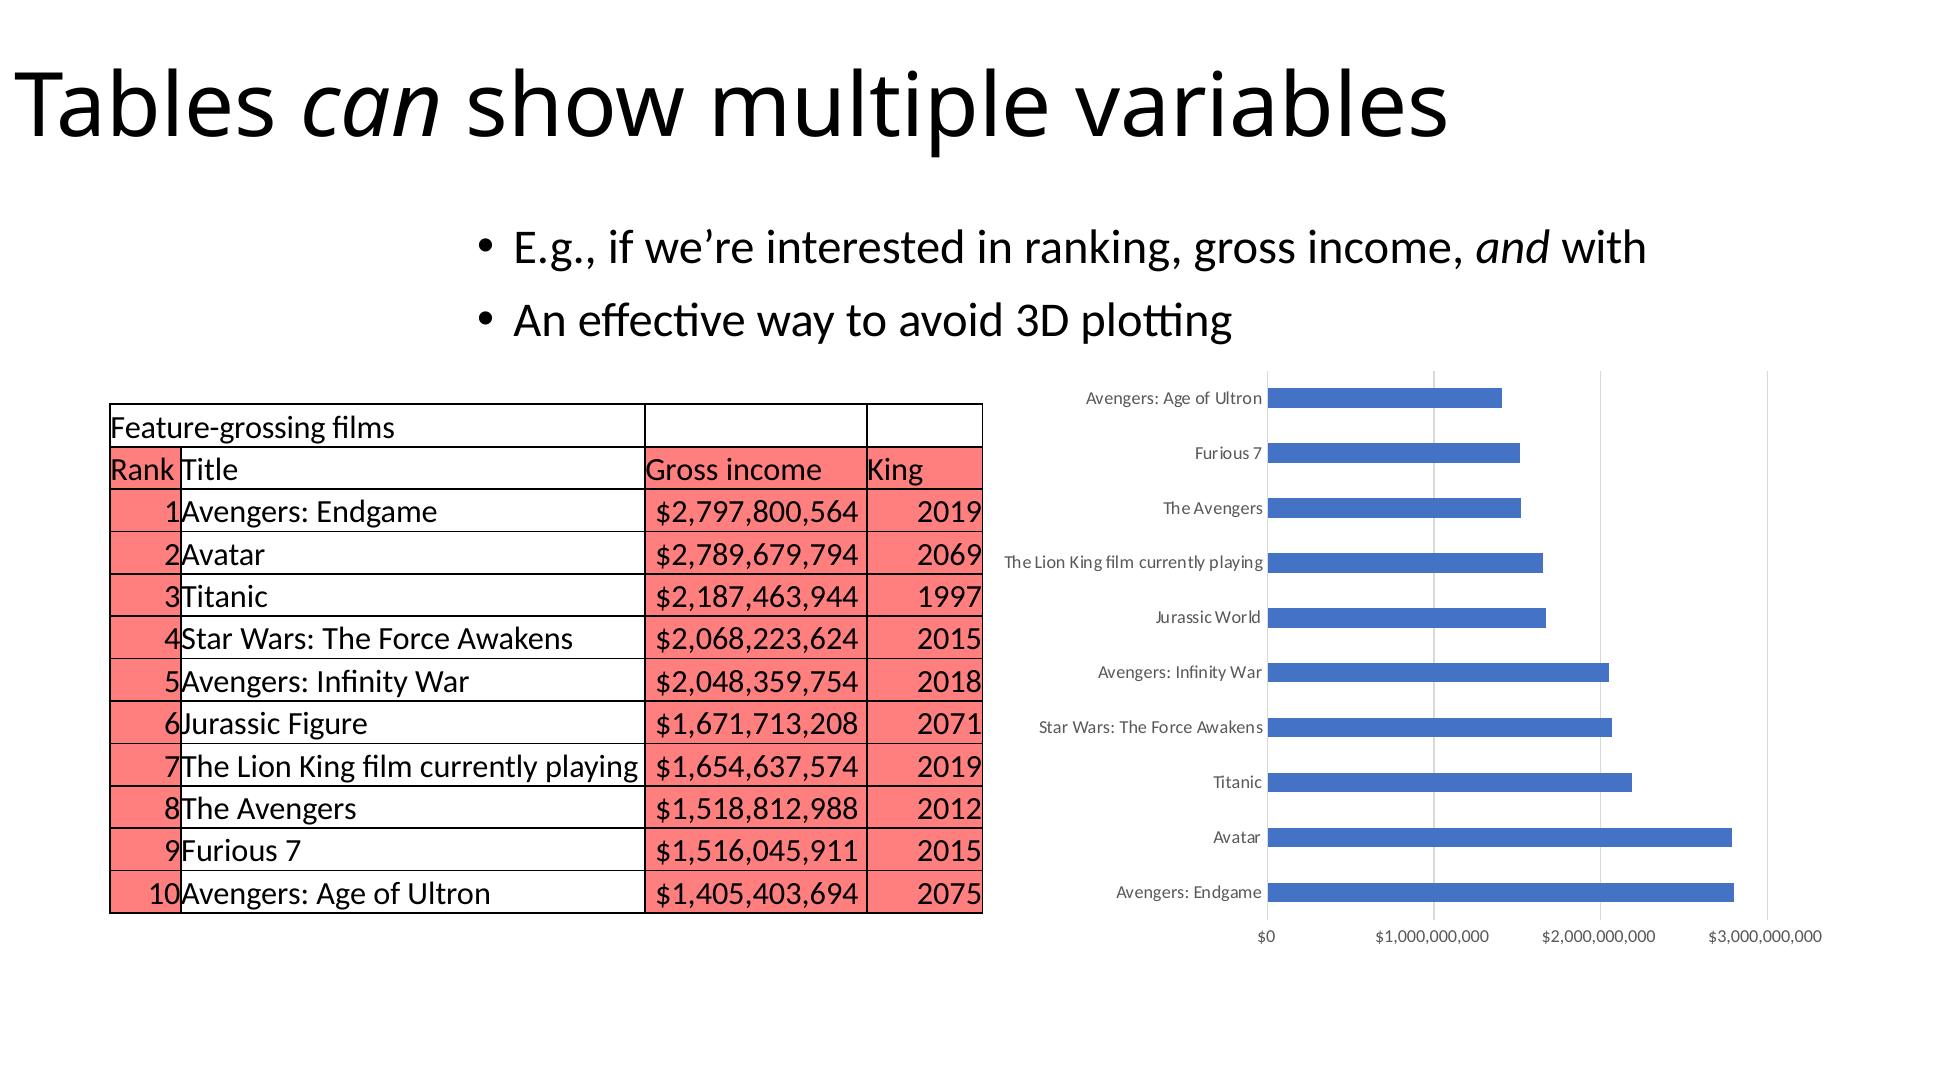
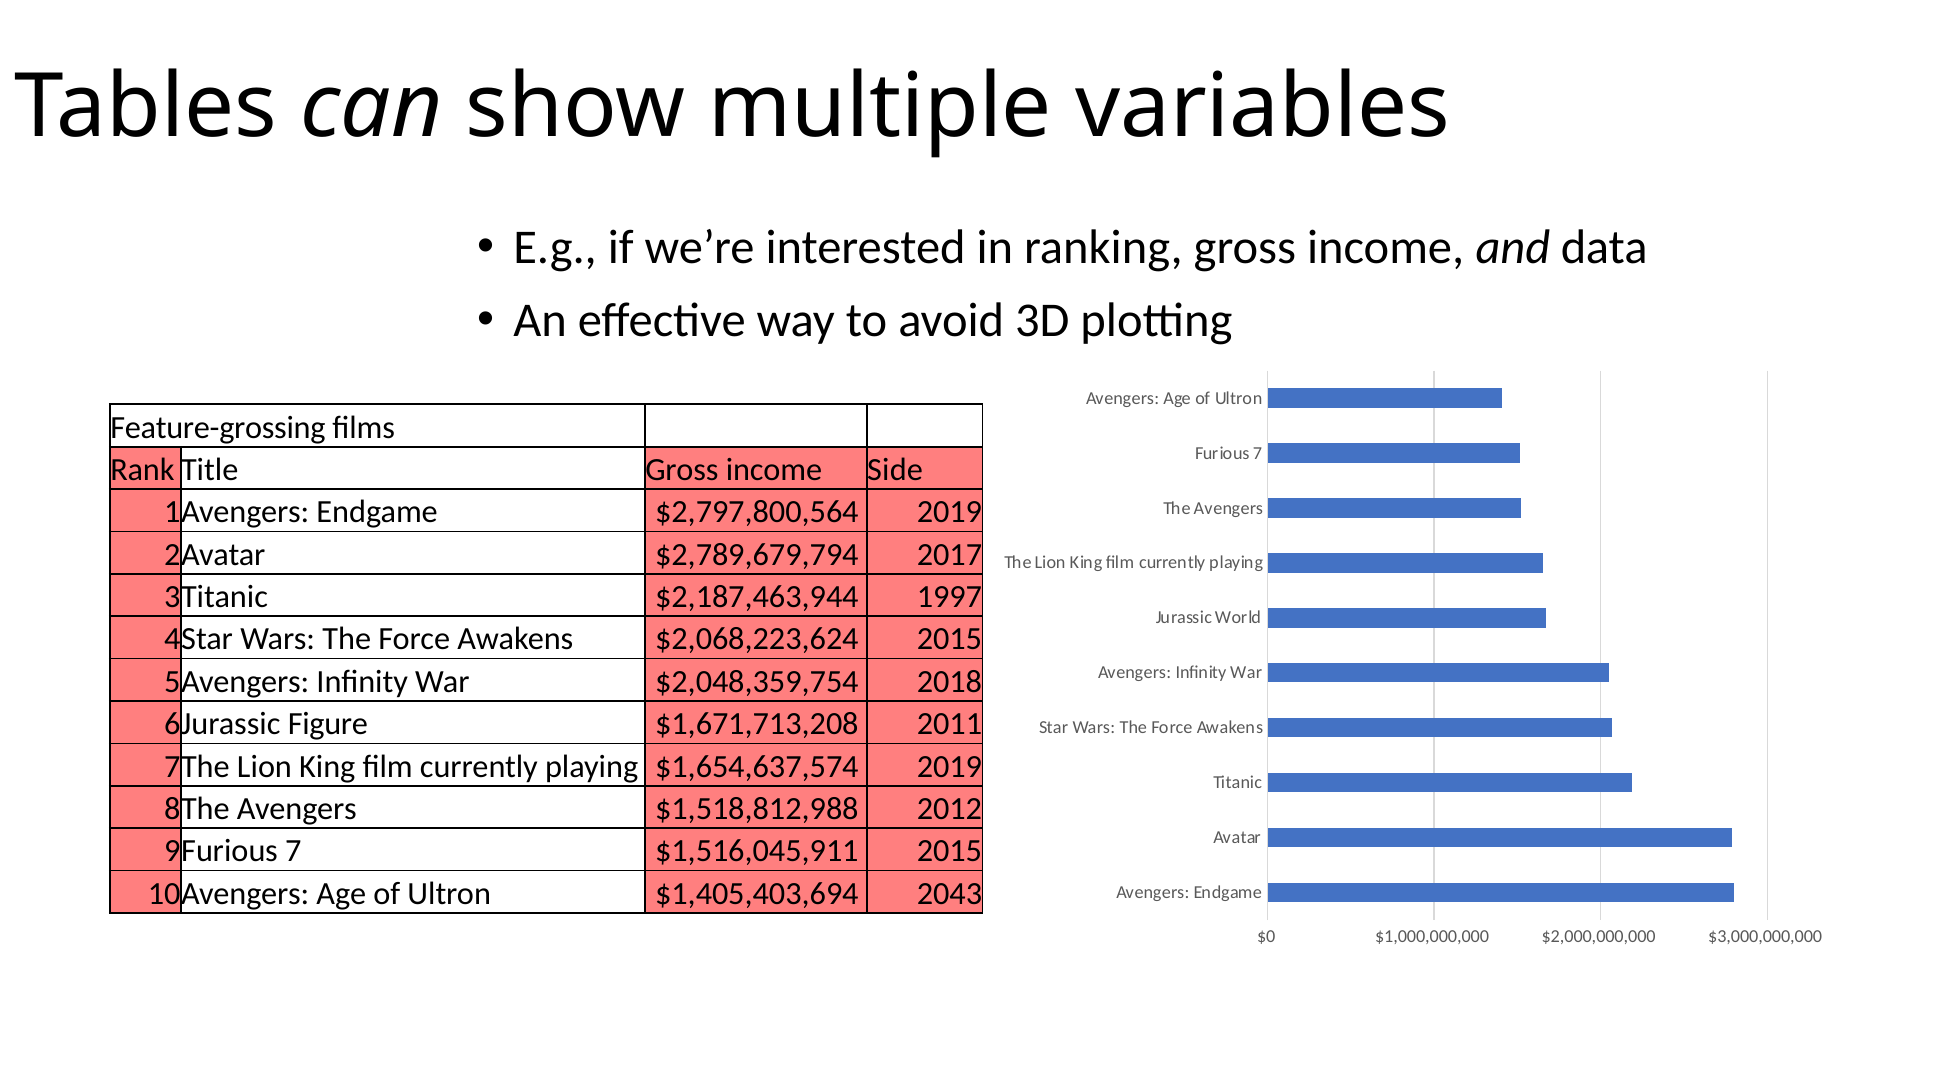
with: with -> data
income King: King -> Side
2069: 2069 -> 2017
2071: 2071 -> 2011
2075: 2075 -> 2043
